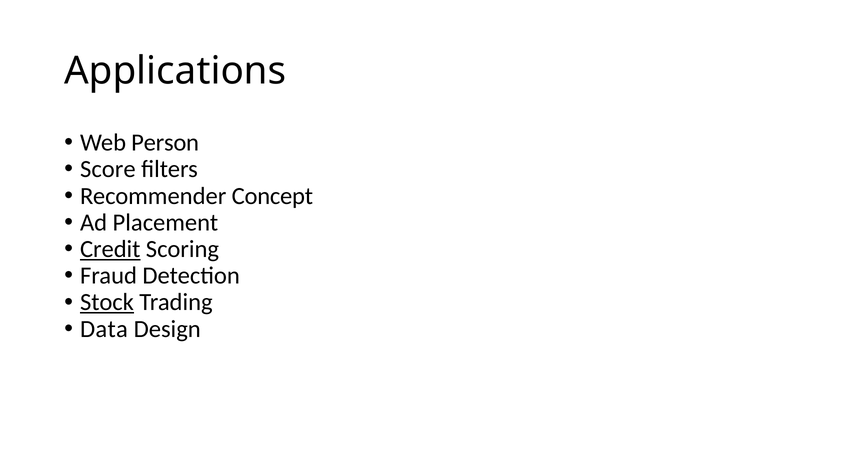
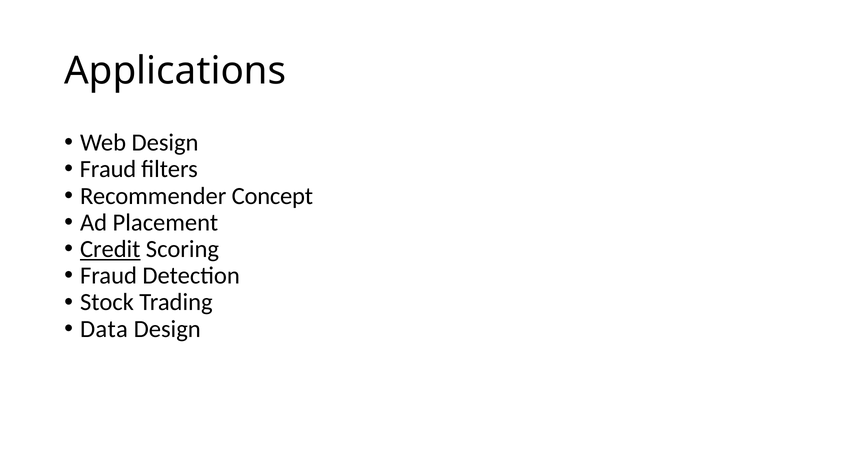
Web Person: Person -> Design
Score at (108, 169): Score -> Fraud
Stock underline: present -> none
